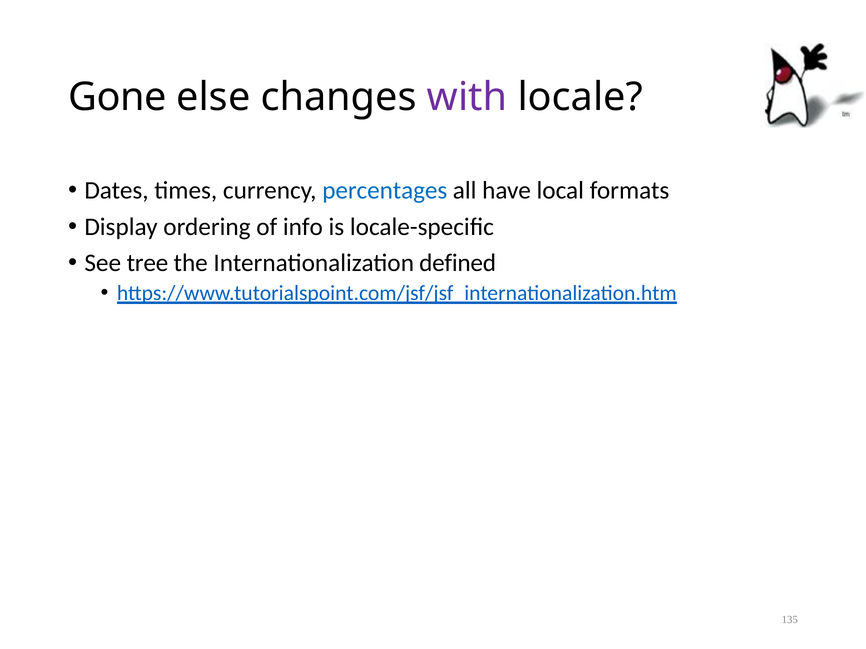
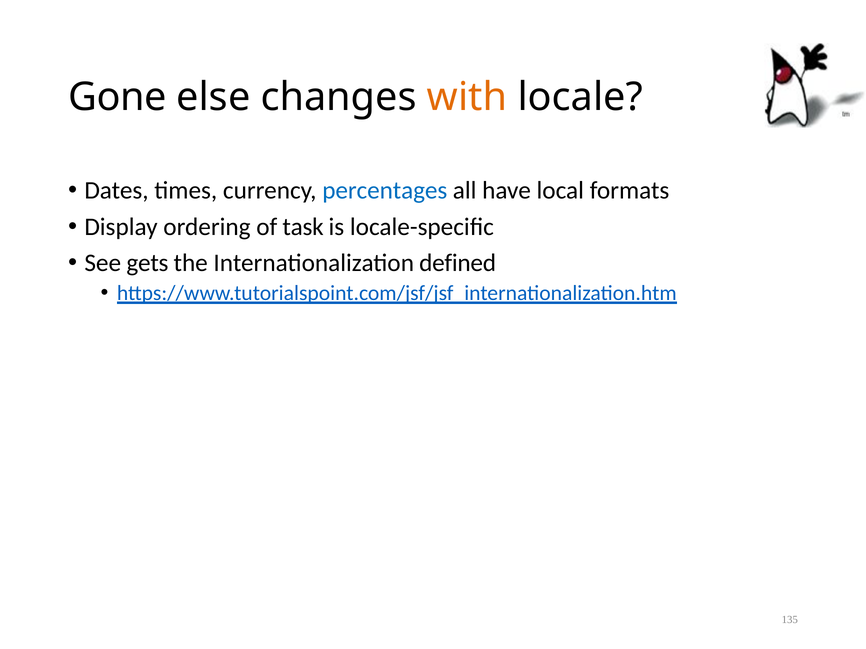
with colour: purple -> orange
info: info -> task
tree: tree -> gets
